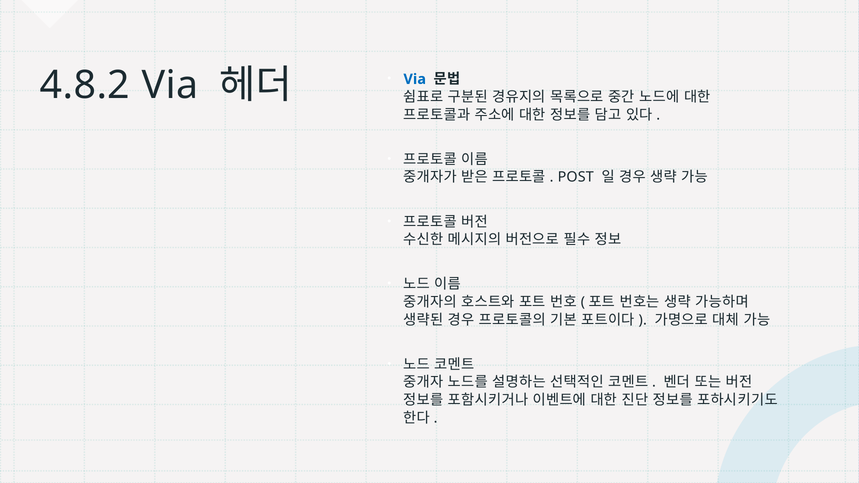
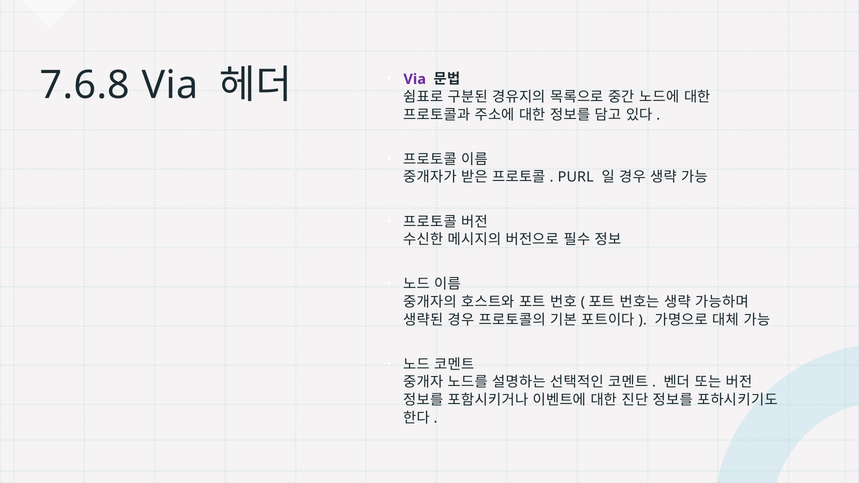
4.8.2: 4.8.2 -> 7.6.8
Via at (415, 79) colour: blue -> purple
POST: POST -> PURL
